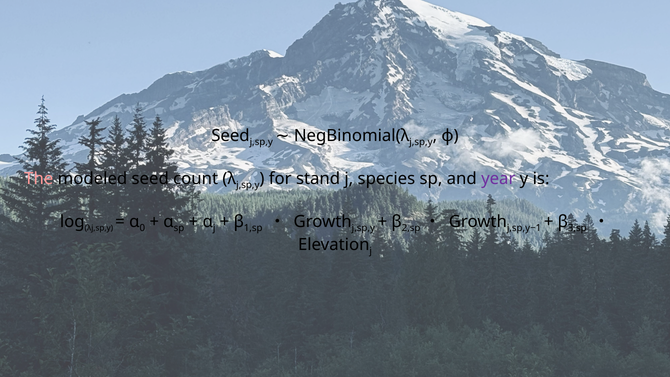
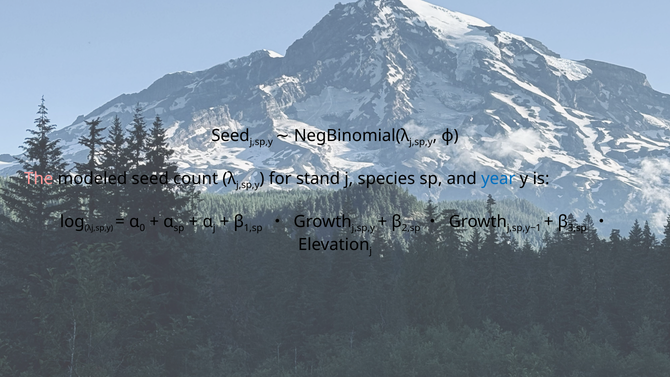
year colour: purple -> blue
